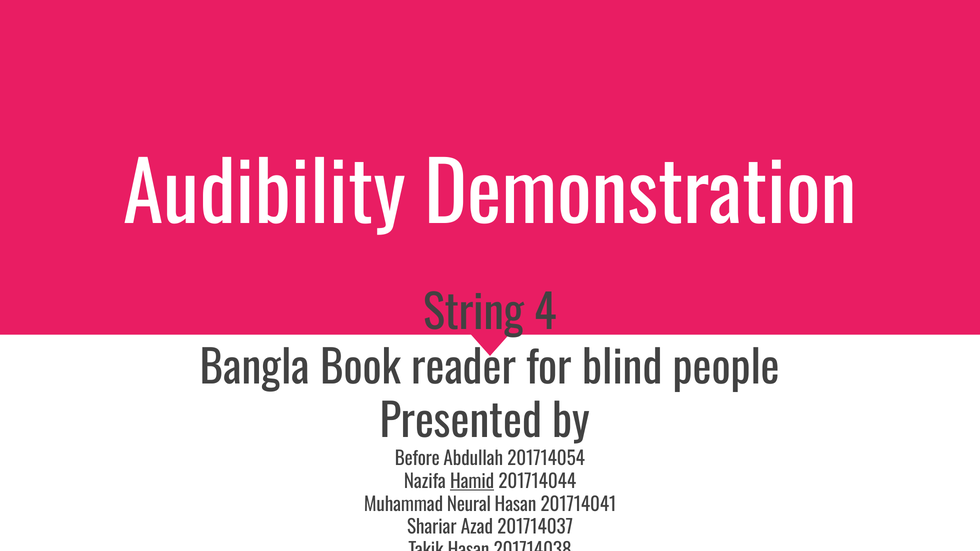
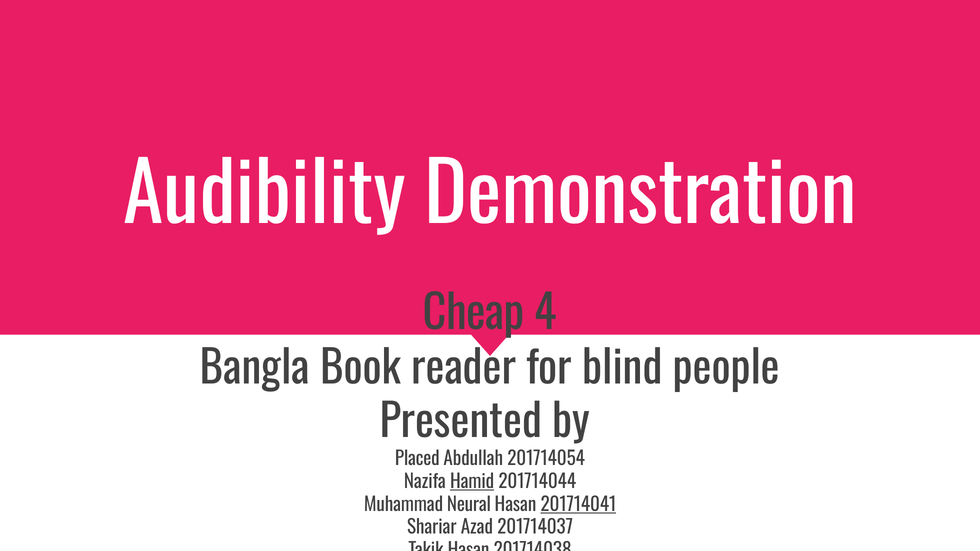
String: String -> Cheap
Before: Before -> Placed
201714041 underline: none -> present
